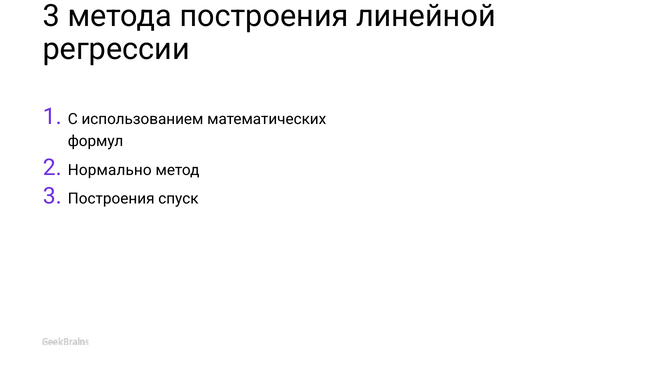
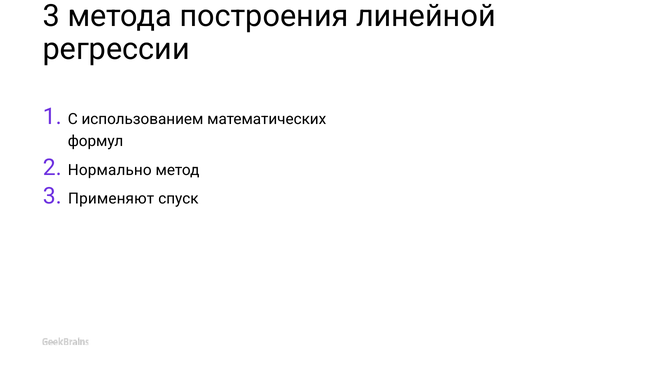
3 Построения: Построения -> Применяют
